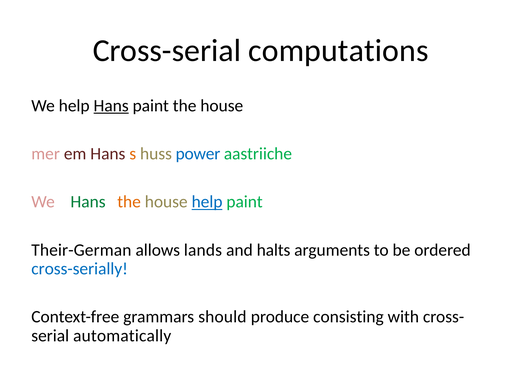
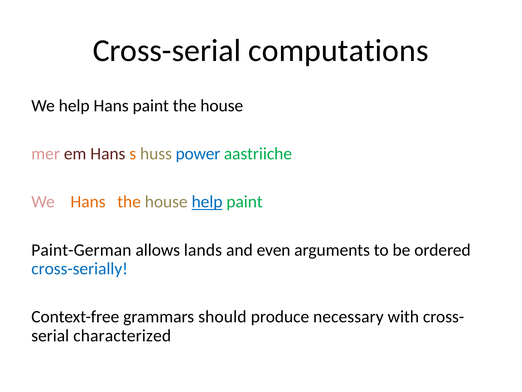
Hans at (111, 106) underline: present -> none
Hans at (88, 202) colour: green -> orange
Their-German: Their-German -> Paint-German
halts: halts -> even
consisting: consisting -> necessary
automatically: automatically -> characterized
